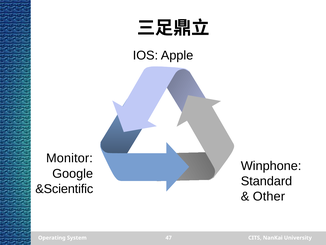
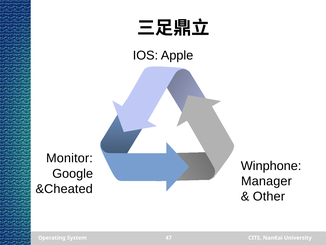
Standard: Standard -> Manager
&Scientific: &Scientific -> &Cheated
